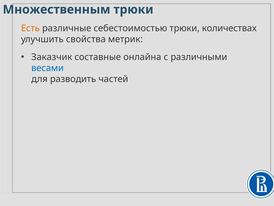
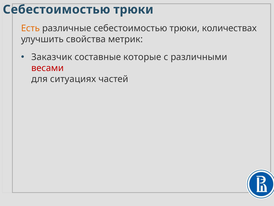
Множественным at (57, 10): Множественным -> Себестоимостью
онлайна: онлайна -> которые
весами colour: blue -> red
разводить: разводить -> ситуациях
